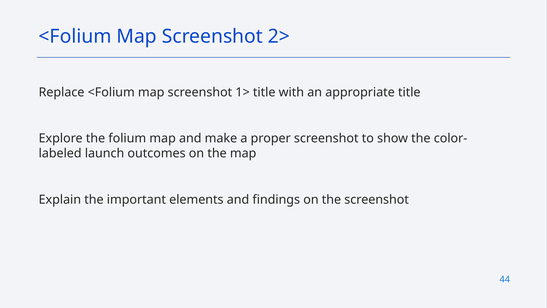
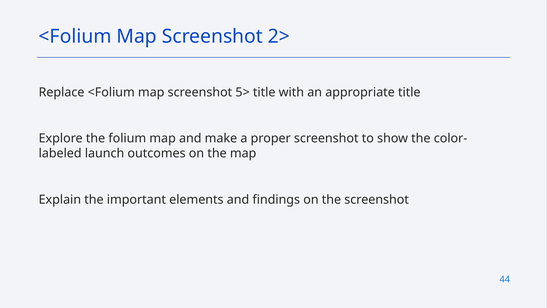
1>: 1> -> 5>
